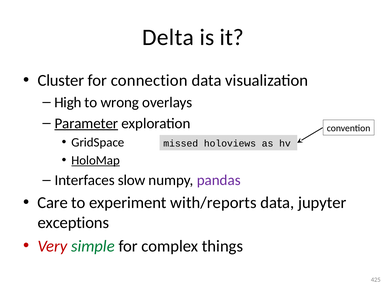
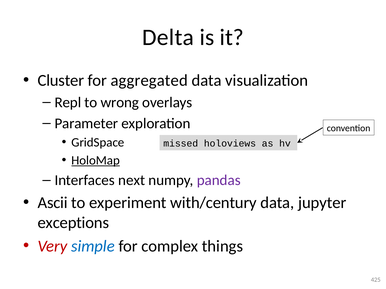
connection: connection -> aggregated
High: High -> Repl
Parameter underline: present -> none
slow: slow -> next
Care: Care -> Ascii
with/reports: with/reports -> with/century
simple colour: green -> blue
